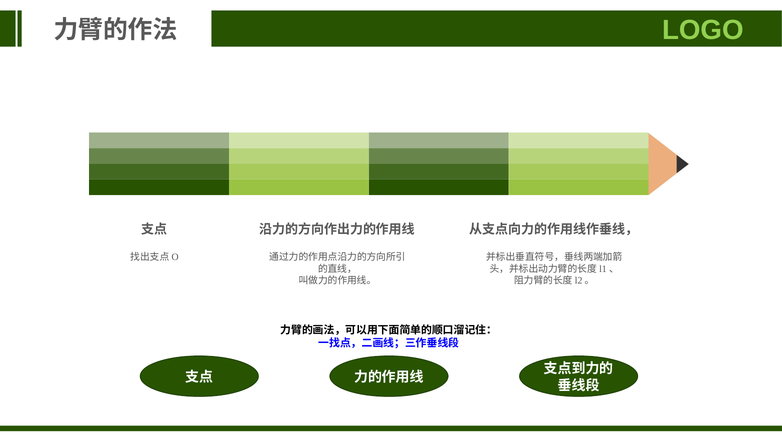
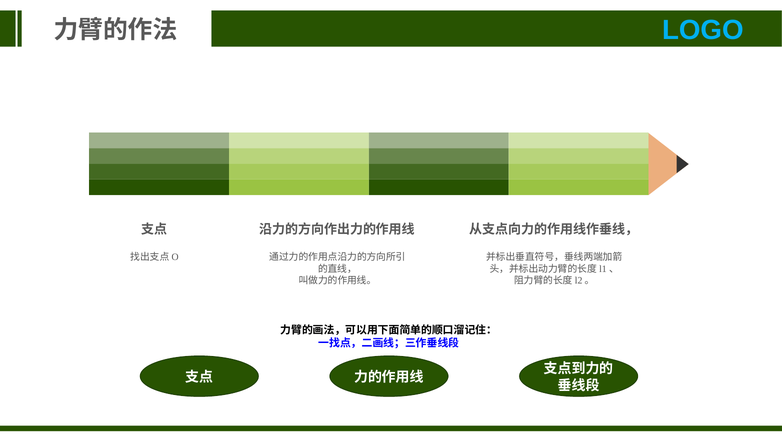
LOGO colour: light green -> light blue
